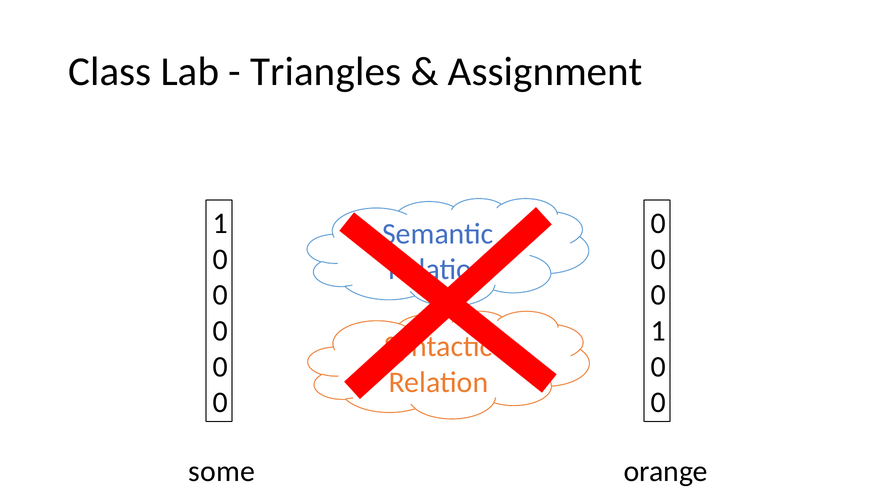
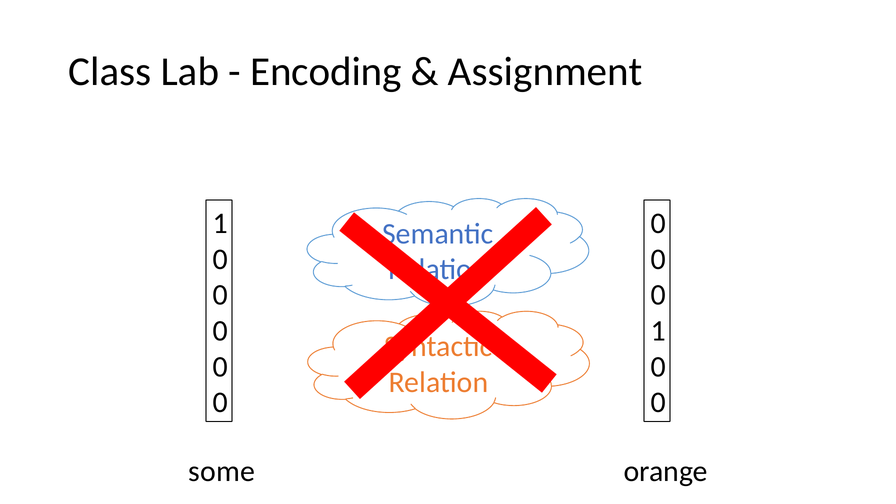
Triangles: Triangles -> Encoding
